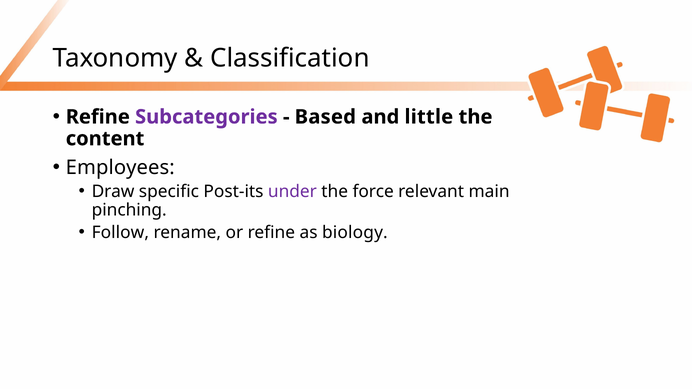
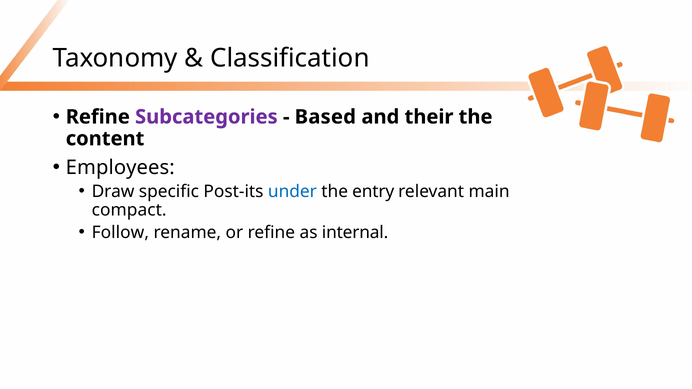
little: little -> their
under colour: purple -> blue
force: force -> entry
pinching: pinching -> compact
biology: biology -> internal
